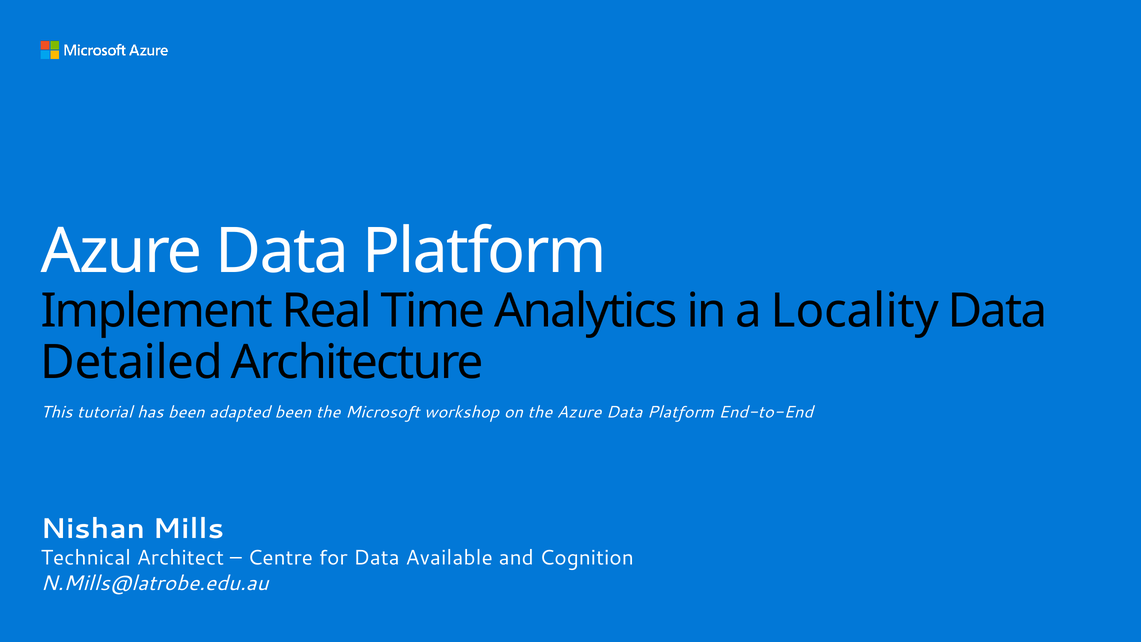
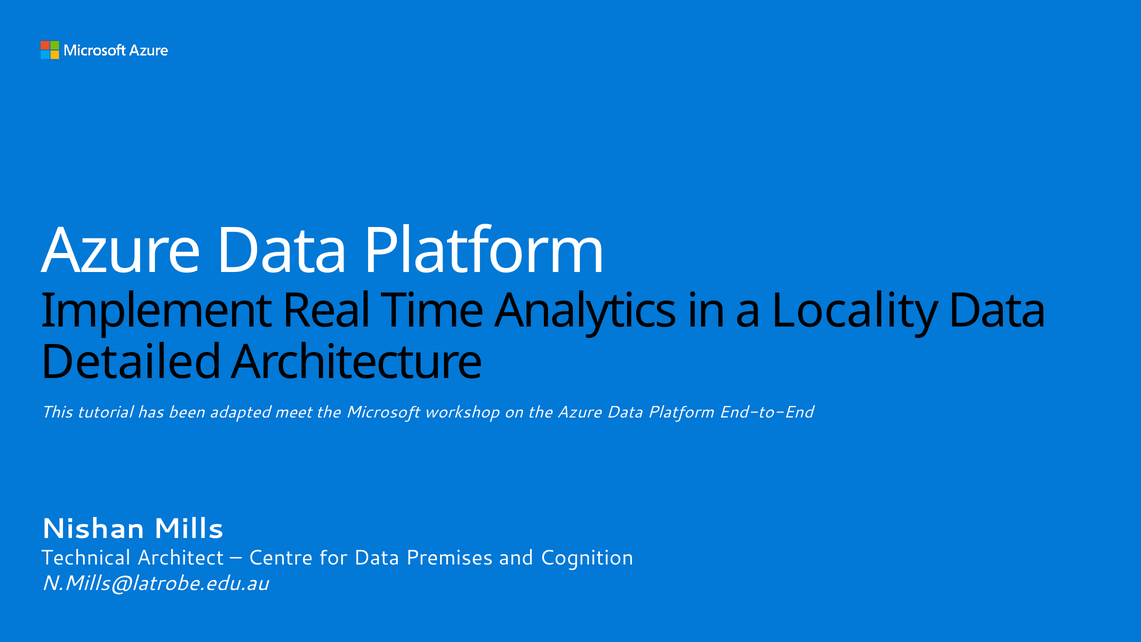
adapted been: been -> meet
Available: Available -> Premises
